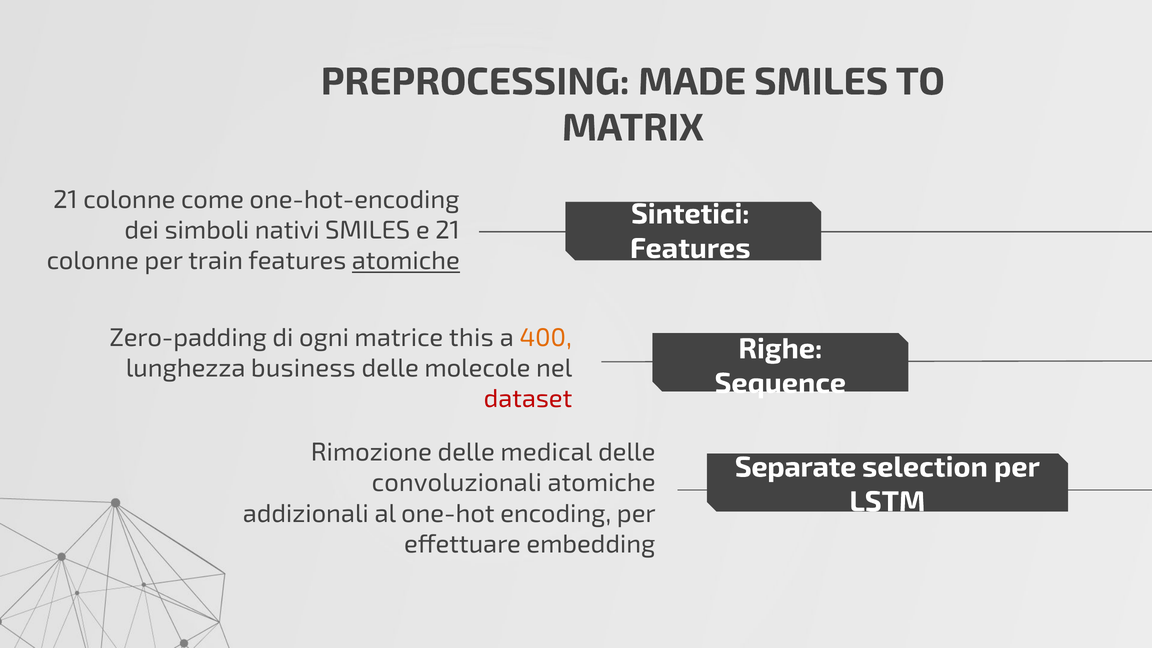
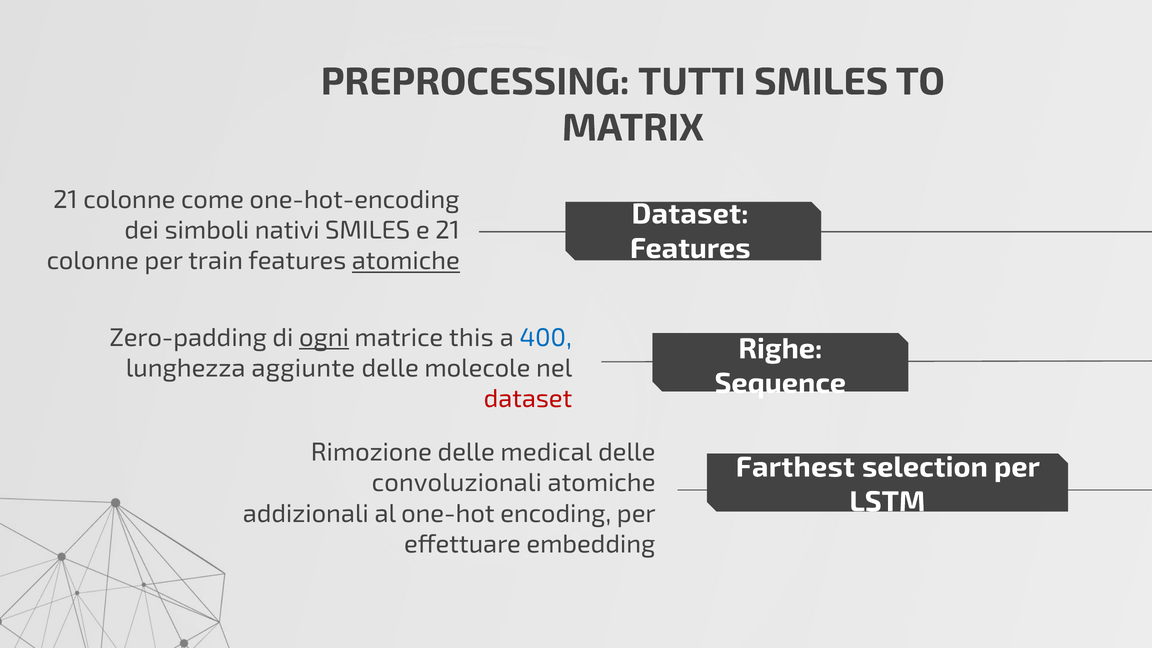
MADE: MADE -> TUTTI
Sintetici at (690, 214): Sintetici -> Dataset
ogni underline: none -> present
400 colour: orange -> blue
business: business -> aggiunte
Separate: Separate -> Farthest
